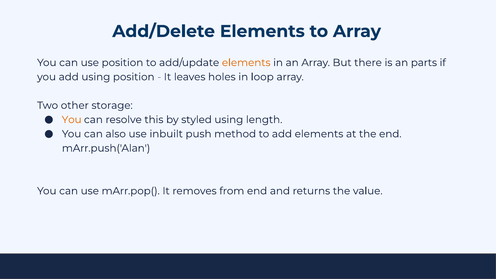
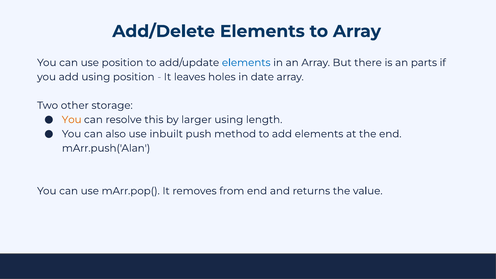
elements at (246, 63) colour: orange -> blue
loop: loop -> date
styled: styled -> larger
